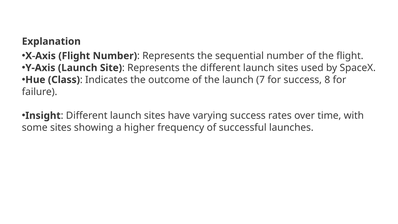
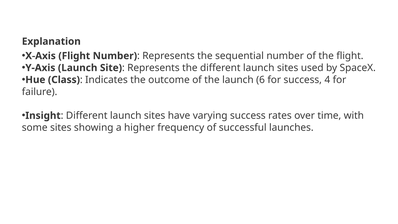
7: 7 -> 6
8: 8 -> 4
